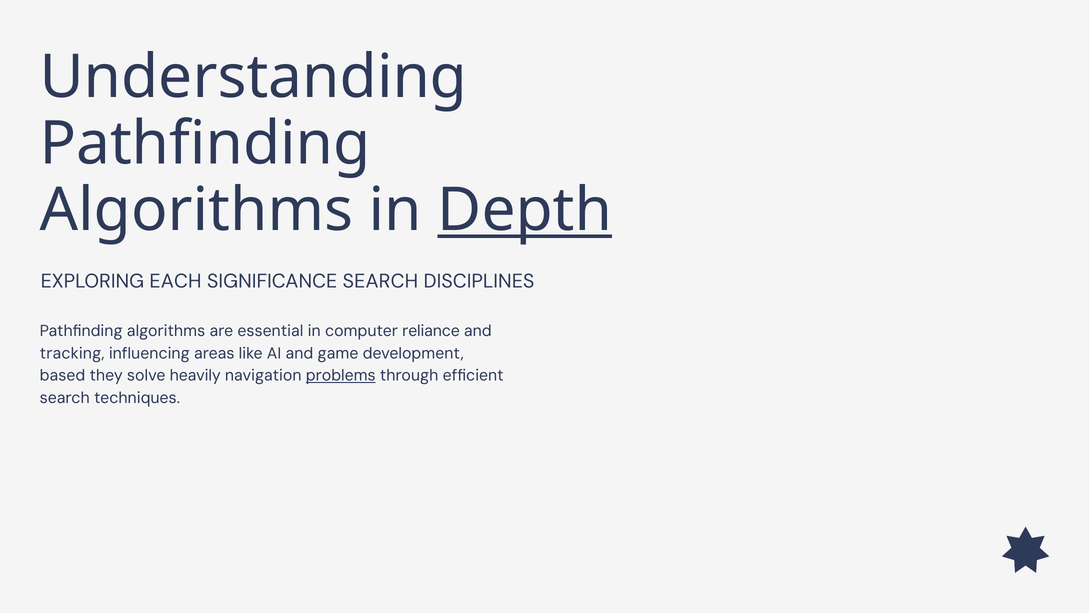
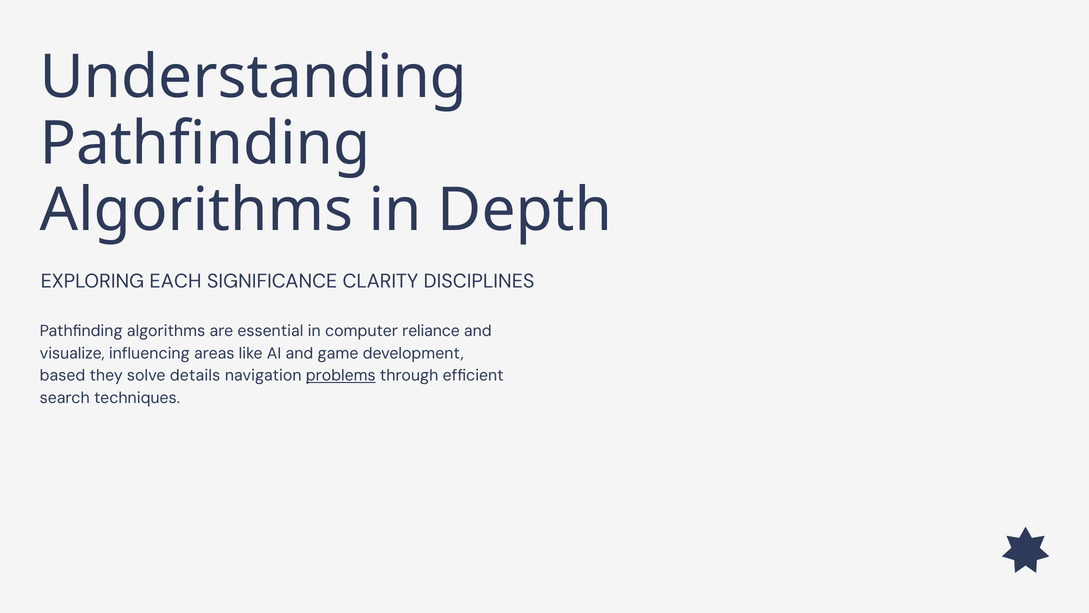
Depth underline: present -> none
SIGNIFICANCE SEARCH: SEARCH -> CLARITY
tracking: tracking -> visualize
heavily: heavily -> details
